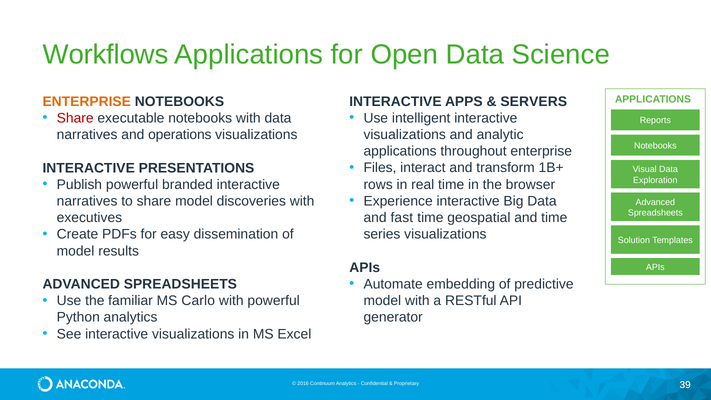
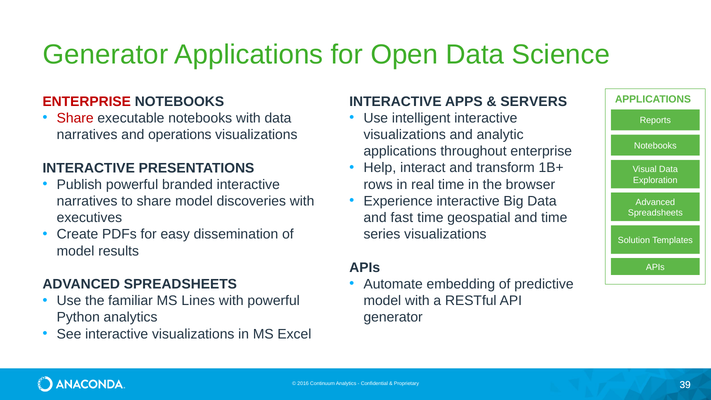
Workflows at (106, 55): Workflows -> Generator
ENTERPRISE at (87, 102) colour: orange -> red
Files: Files -> Help
Carlo: Carlo -> Lines
